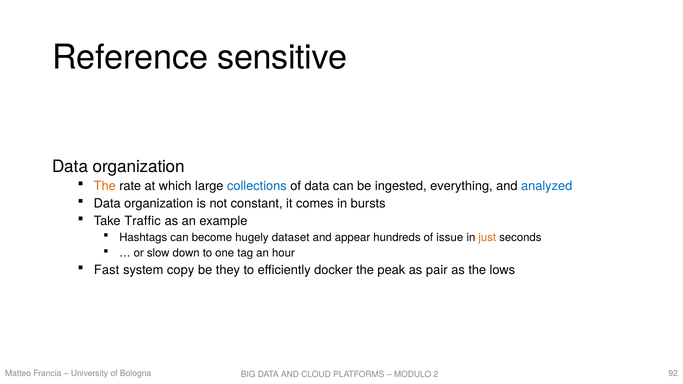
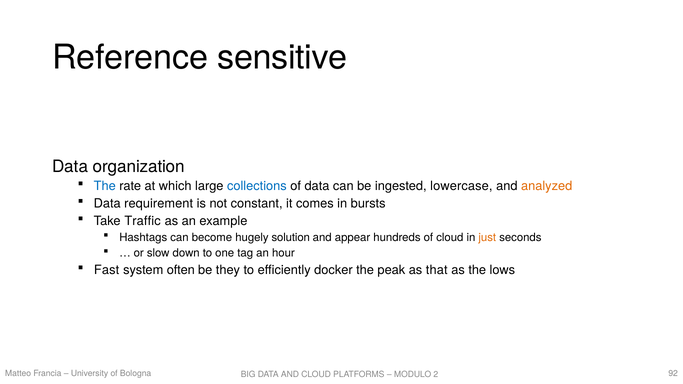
The at (105, 186) colour: orange -> blue
everything: everything -> lowercase
analyzed colour: blue -> orange
organization at (159, 204): organization -> requirement
dataset: dataset -> solution
of issue: issue -> cloud
copy: copy -> often
pair: pair -> that
